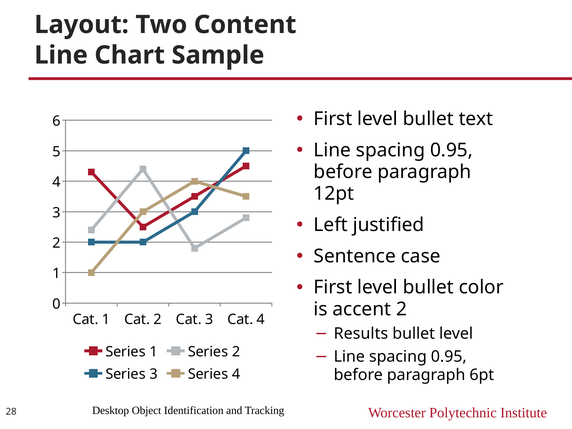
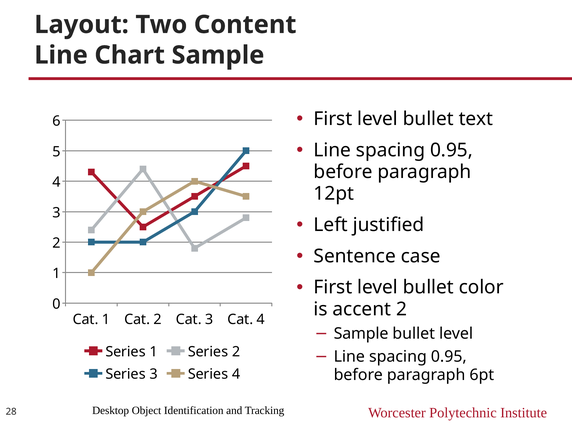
Results at (361, 334): Results -> Sample
